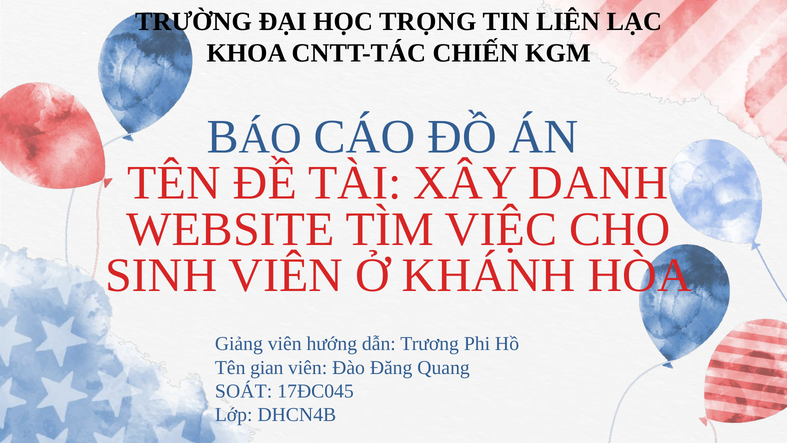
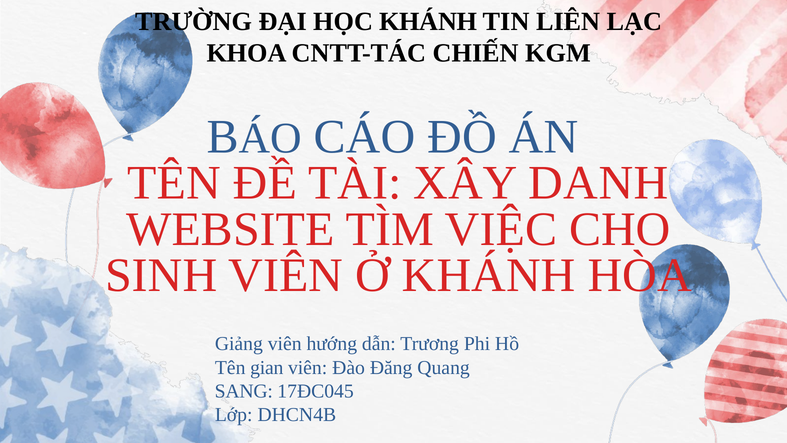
HỌC TRỌNG: TRỌNG -> KHÁNH
SOÁT: SOÁT -> SANG
